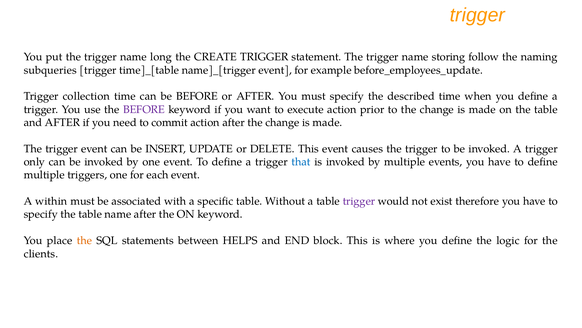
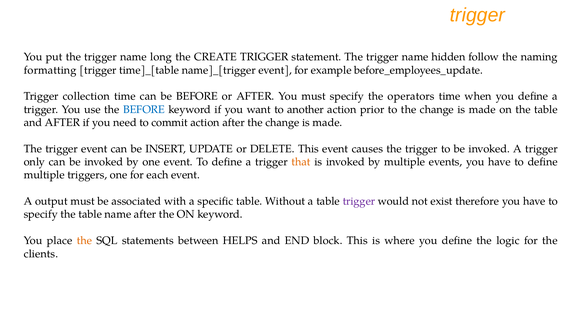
storing: storing -> hidden
subqueries: subqueries -> formatting
described: described -> operators
BEFORE at (144, 109) colour: purple -> blue
execute: execute -> another
that colour: blue -> orange
within: within -> output
